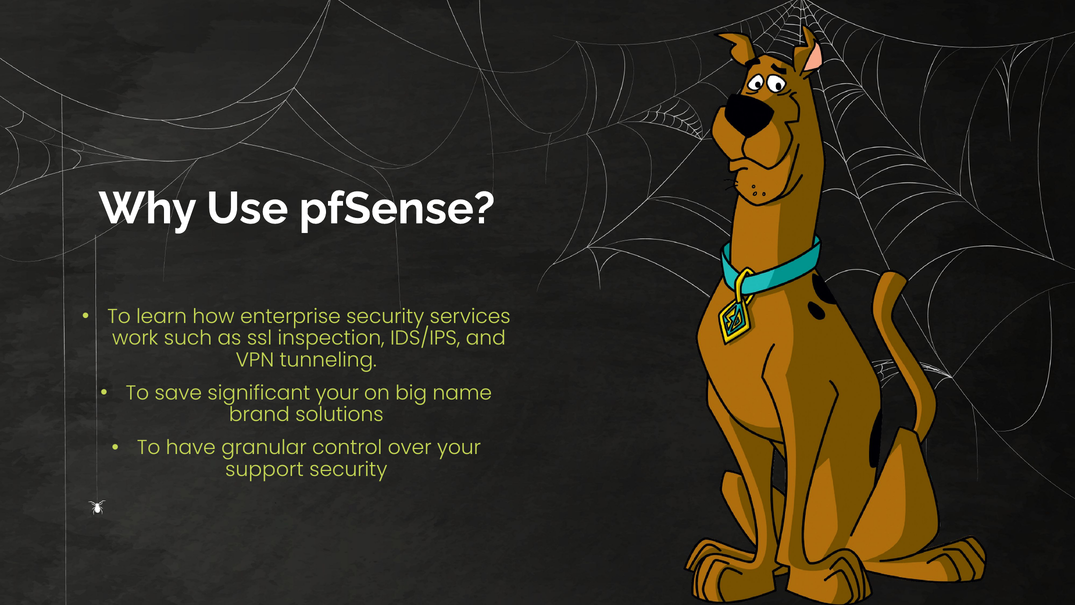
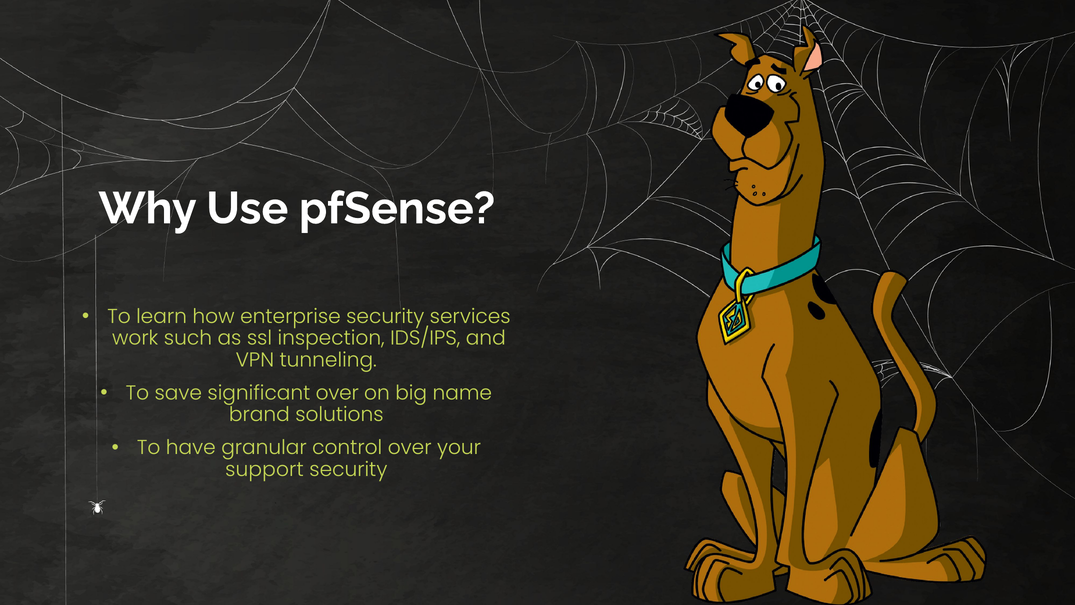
significant your: your -> over
